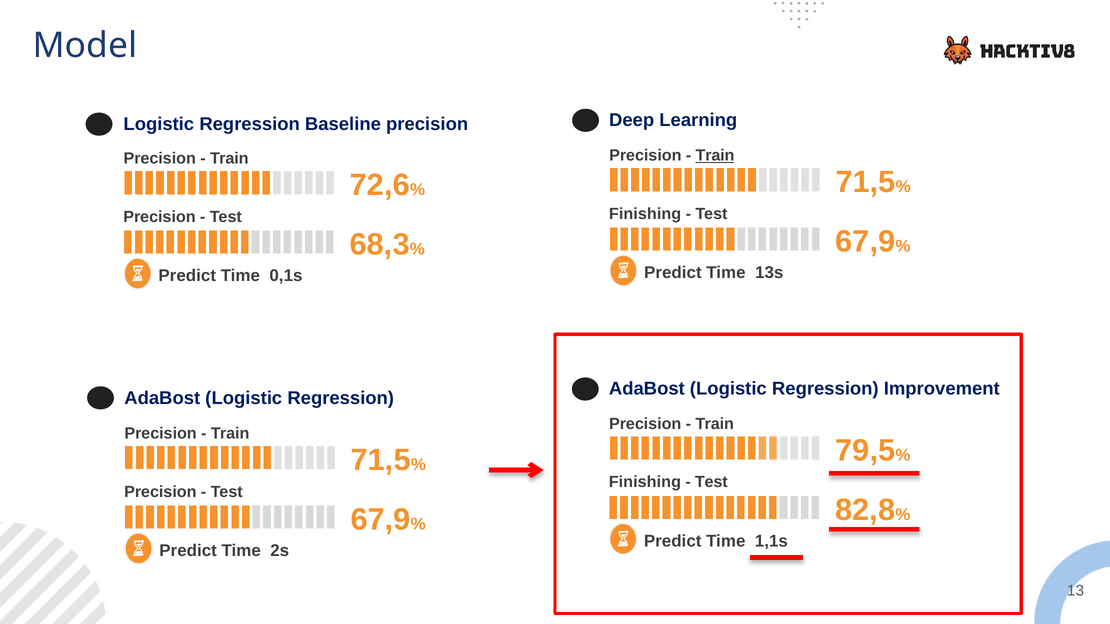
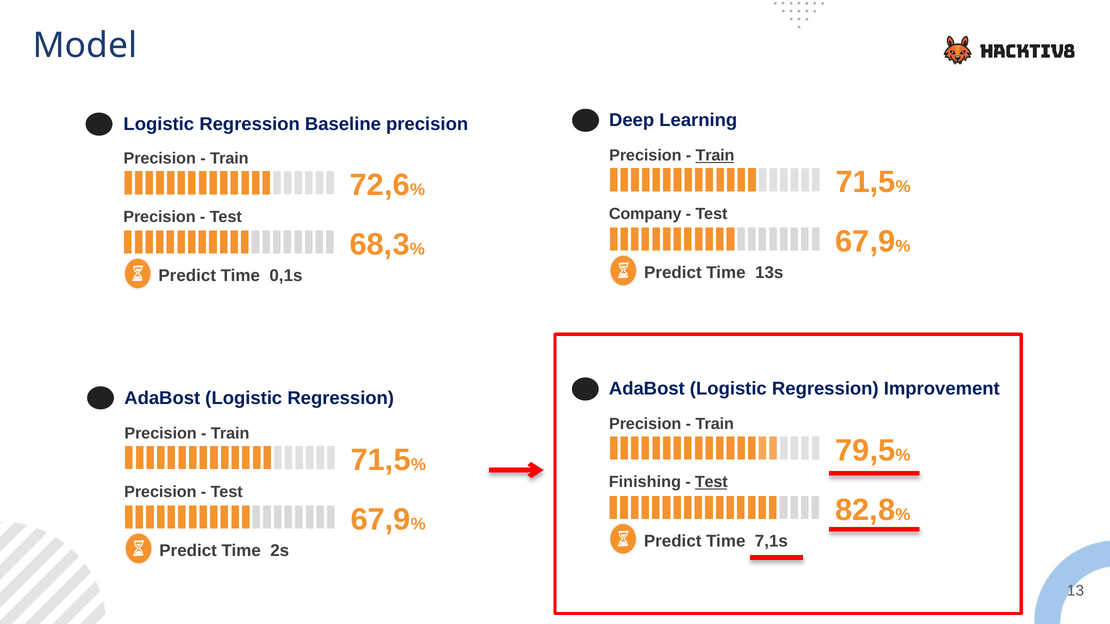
Finishing at (645, 214): Finishing -> Company
Test at (711, 482) underline: none -> present
1,1s: 1,1s -> 7,1s
